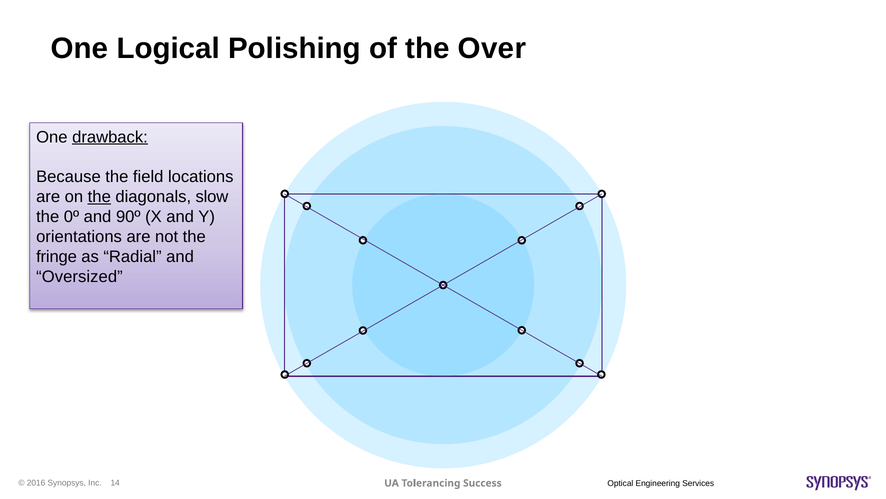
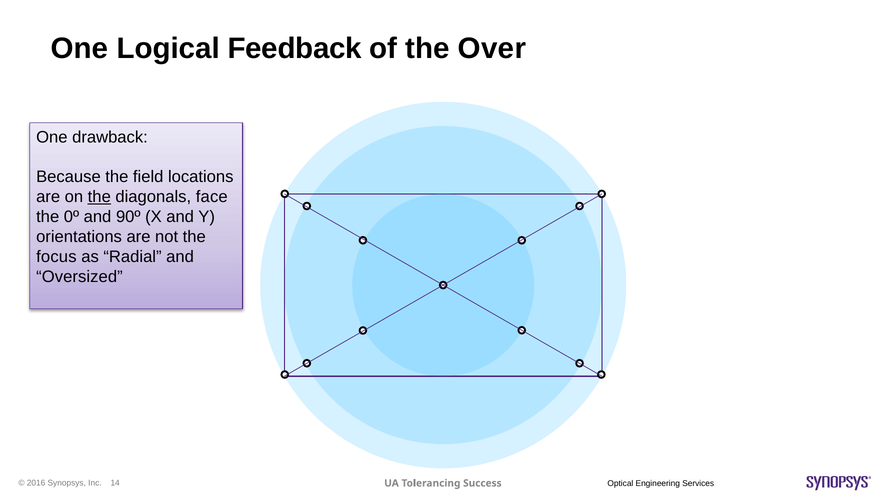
Polishing: Polishing -> Feedback
drawback underline: present -> none
slow: slow -> face
fringe: fringe -> focus
